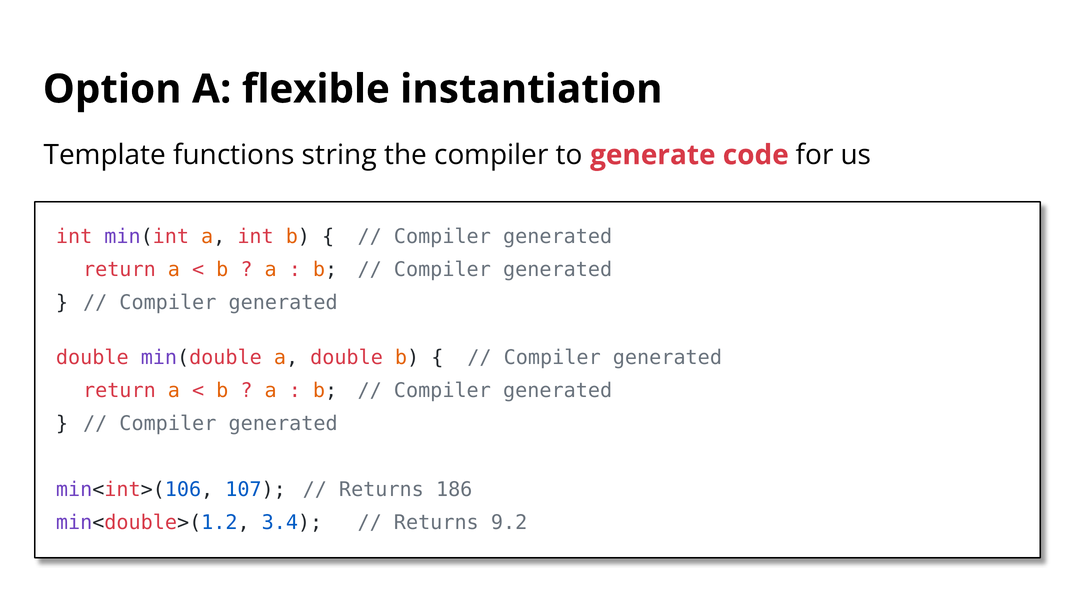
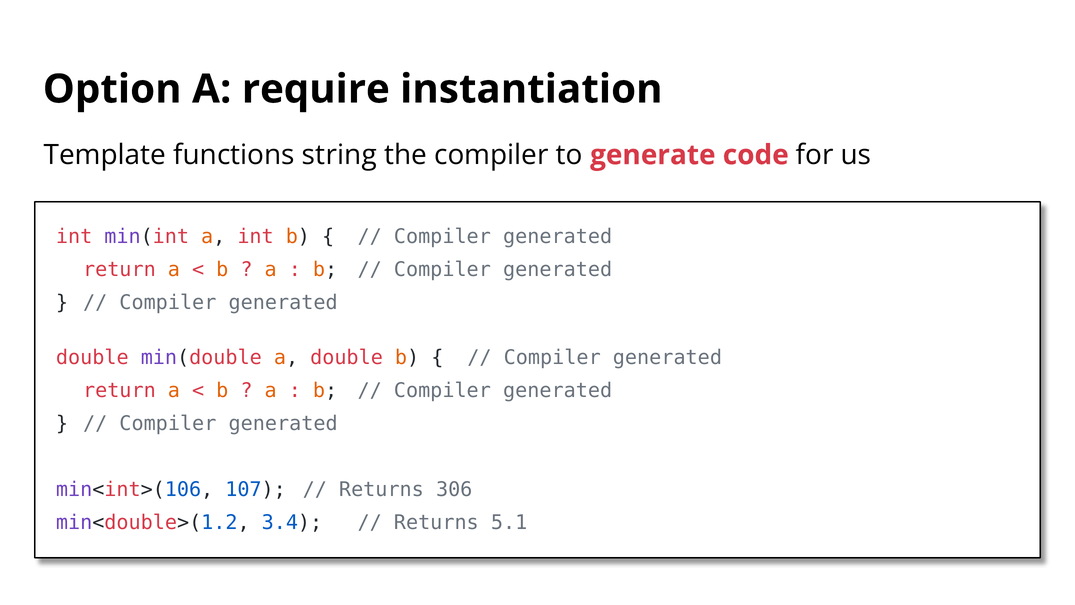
flexible: flexible -> require
186: 186 -> 306
9.2: 9.2 -> 5.1
